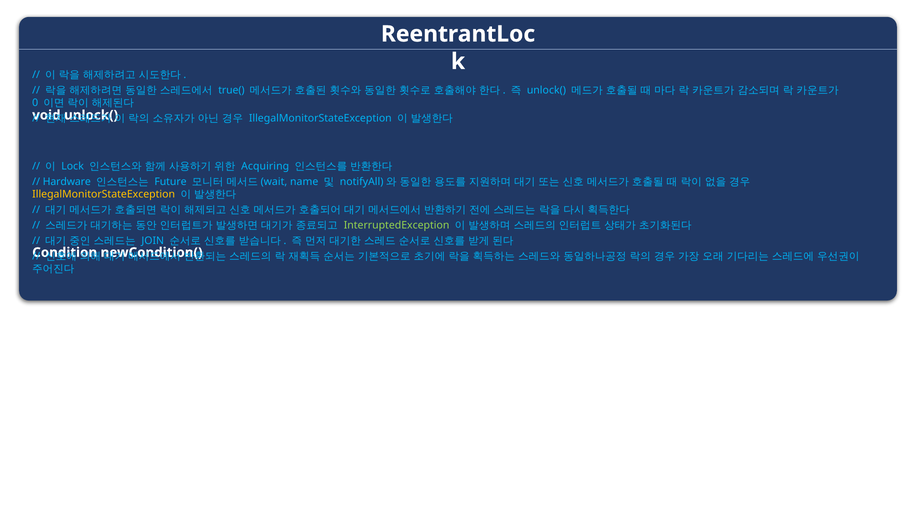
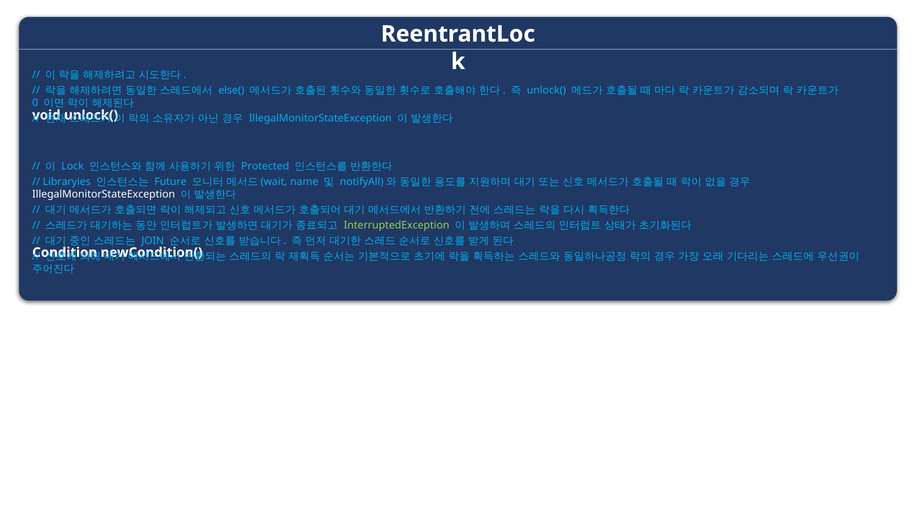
true(: true( -> else(
Acquiring: Acquiring -> Protected
Hardware: Hardware -> Libraryies
IllegalMonitorStateException at (104, 194) colour: yellow -> white
